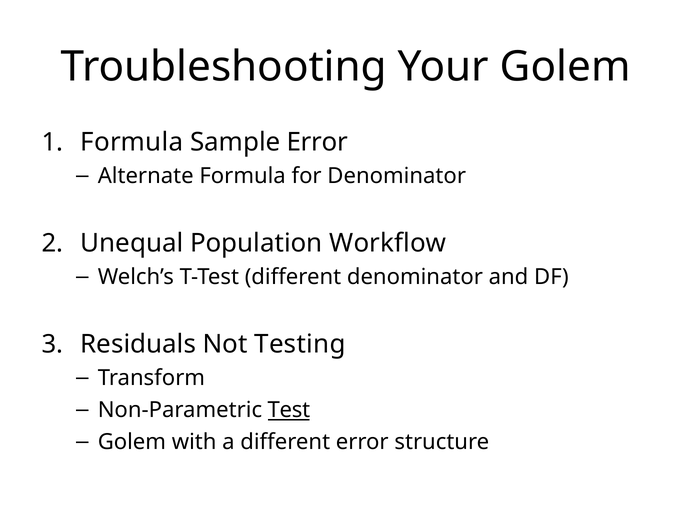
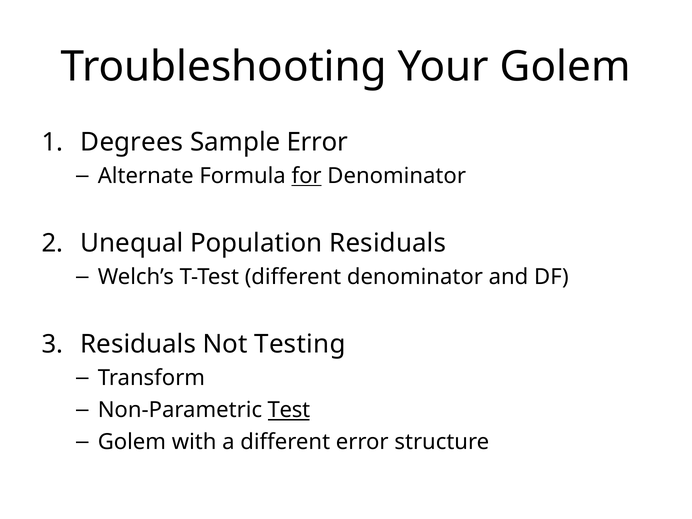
Formula at (132, 142): Formula -> Degrees
for underline: none -> present
Population Workflow: Workflow -> Residuals
